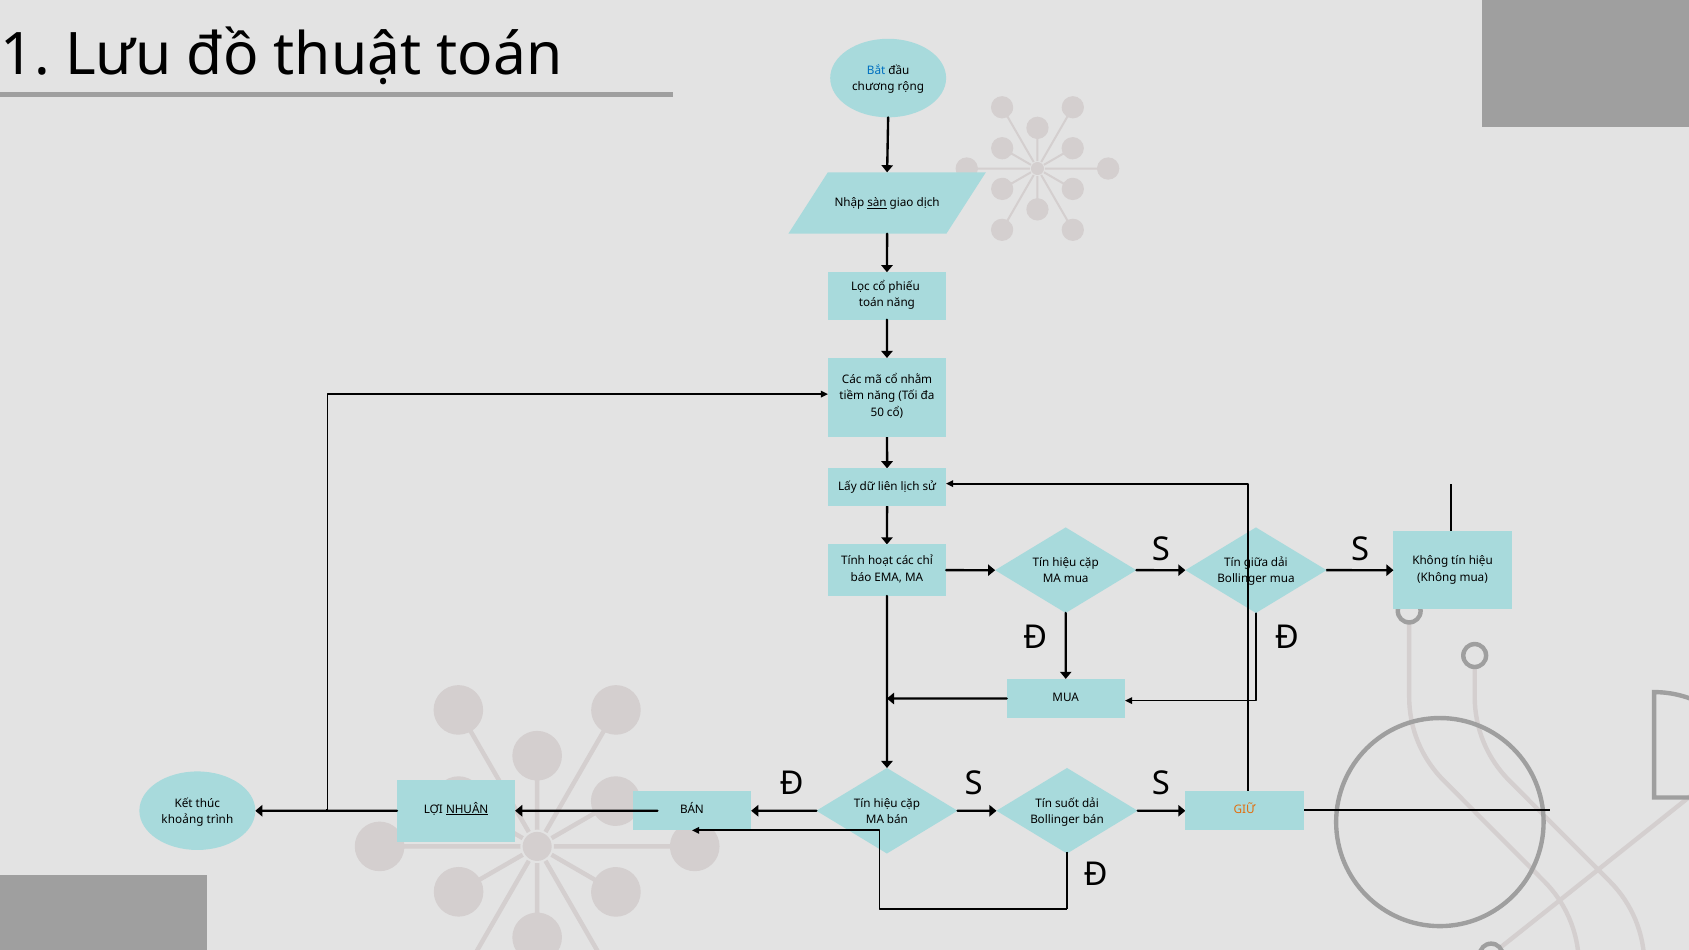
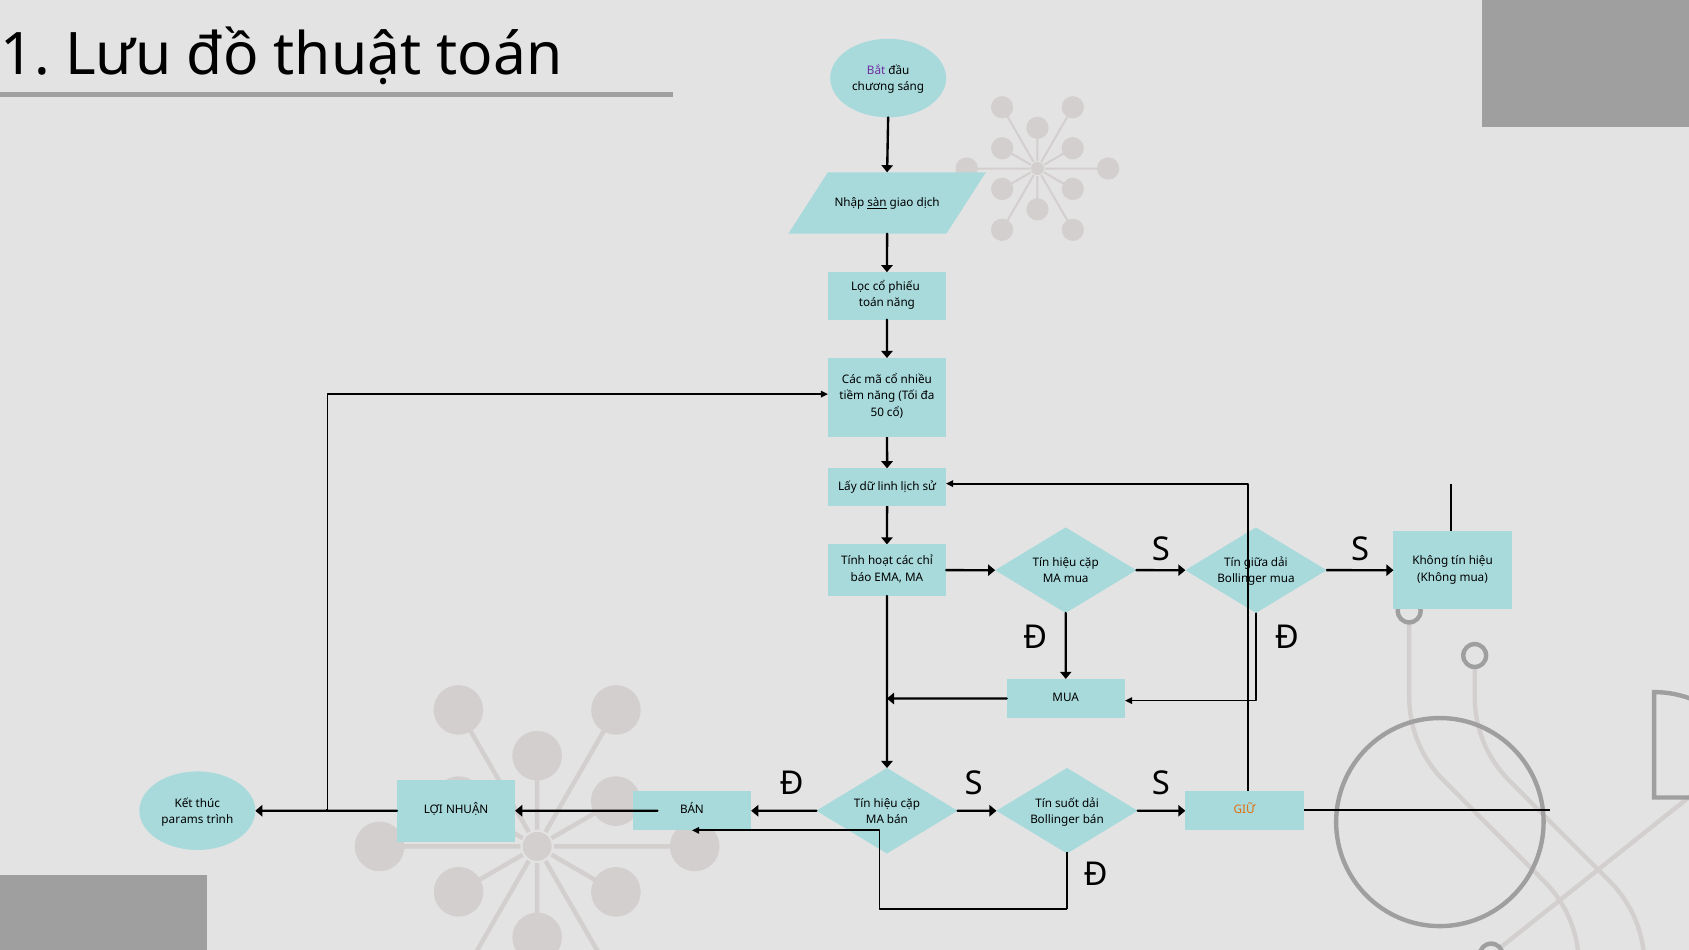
Bắt colour: blue -> purple
rộng: rộng -> sáng
nhằm: nhằm -> nhiều
liên: liên -> linh
NHUẬN underline: present -> none
khoảng: khoảng -> params
